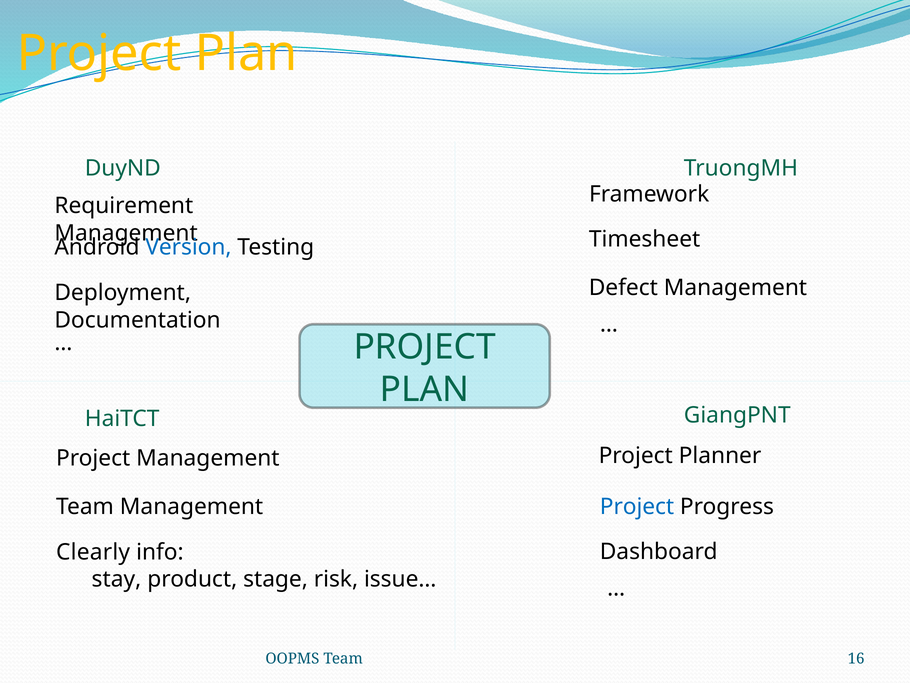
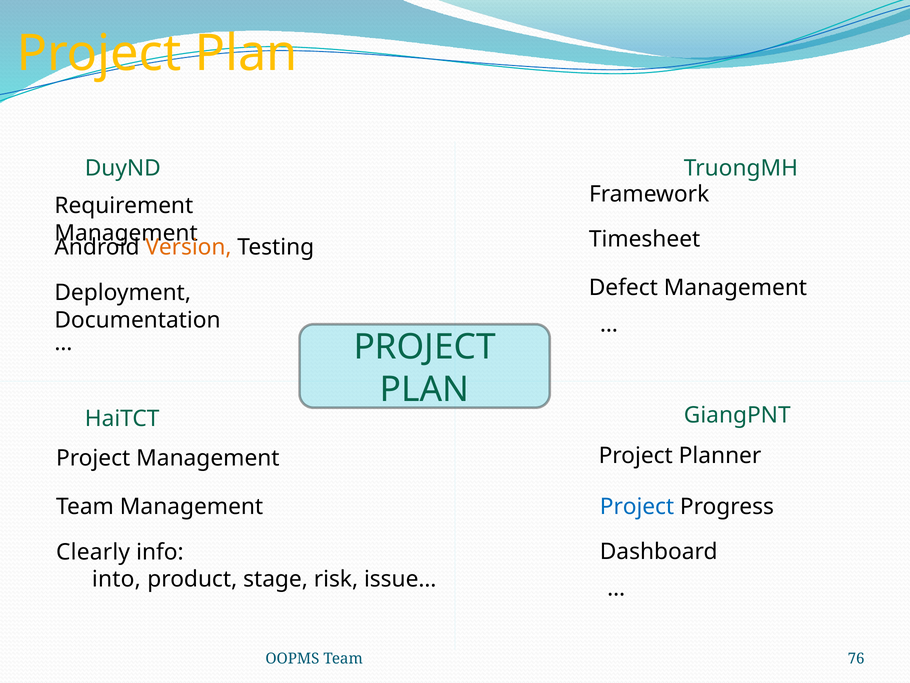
Version colour: blue -> orange
stay: stay -> into
16: 16 -> 76
